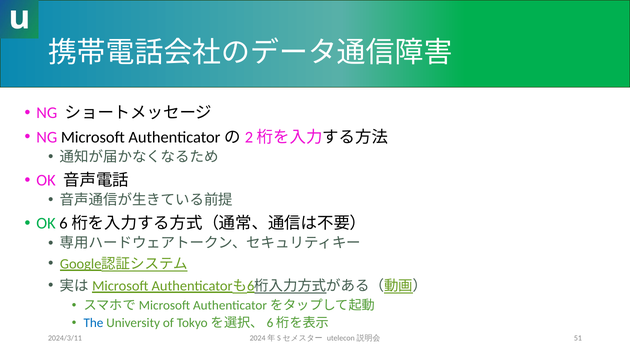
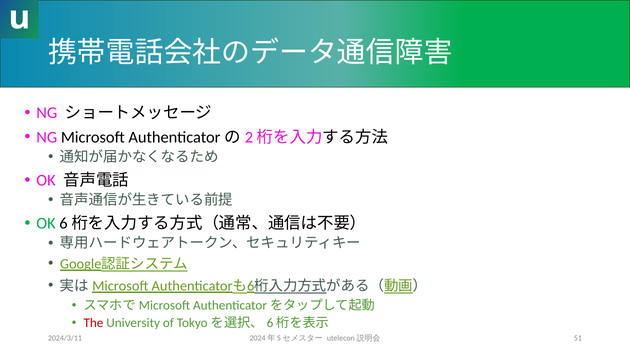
The colour: blue -> red
